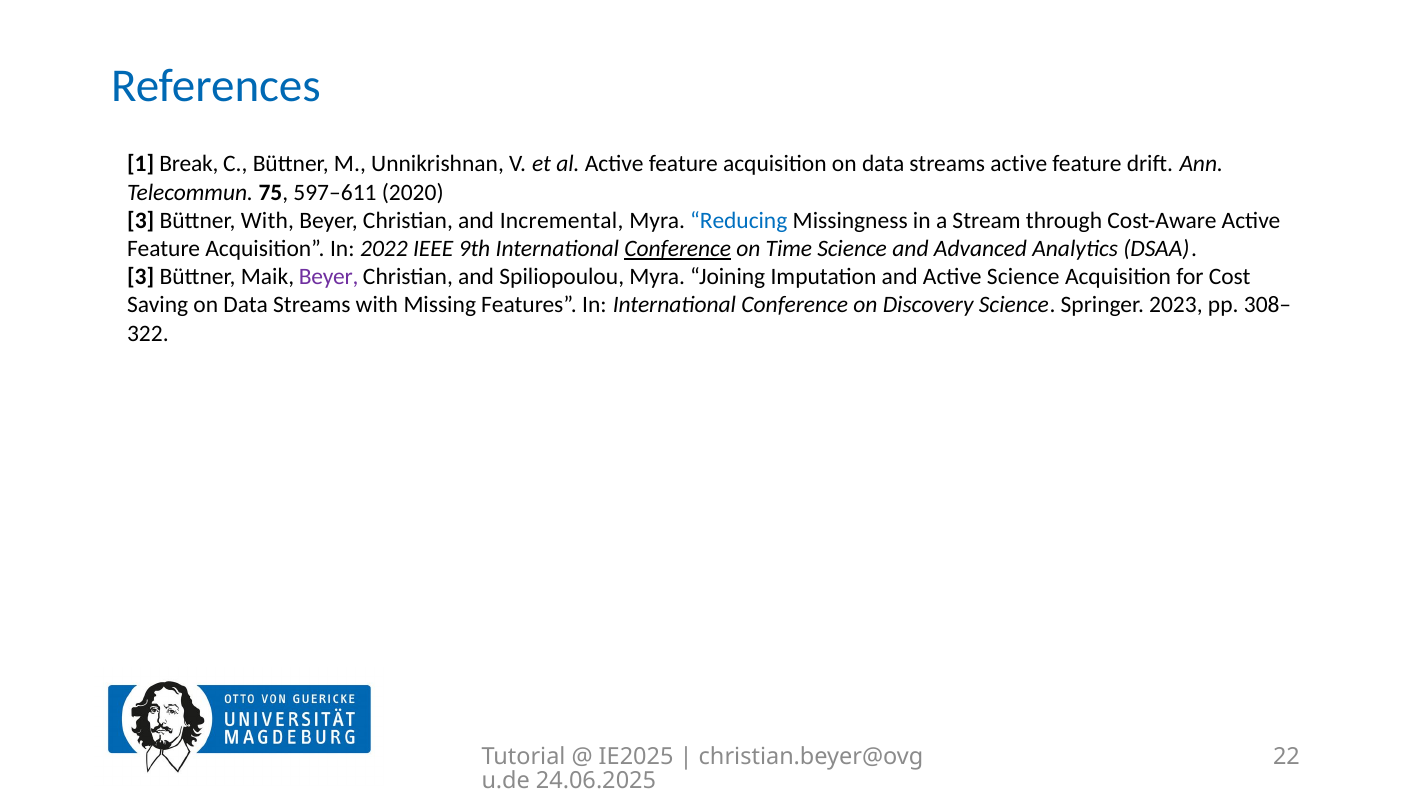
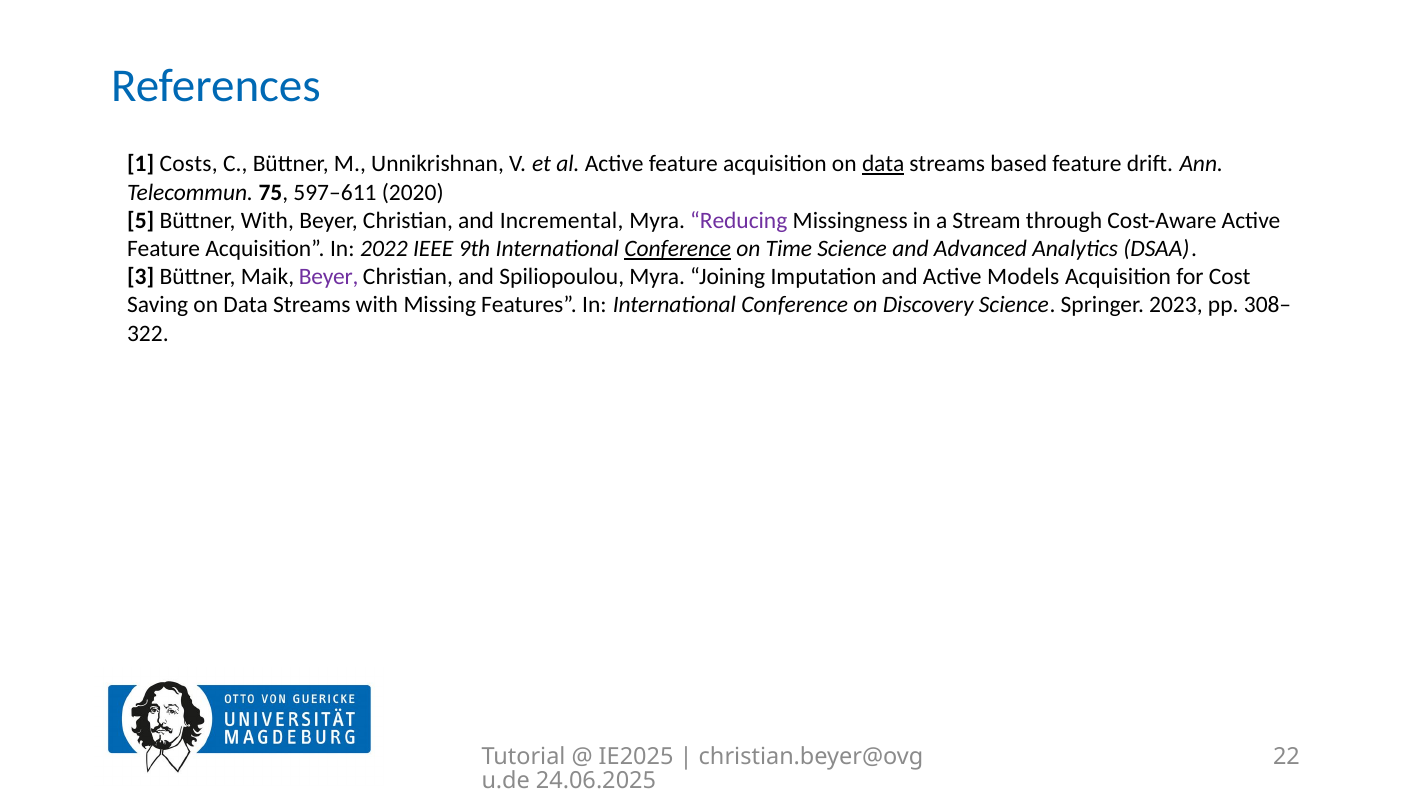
Break: Break -> Costs
data at (883, 164) underline: none -> present
streams active: active -> based
3 at (141, 220): 3 -> 5
Reducing colour: blue -> purple
Active Science: Science -> Models
